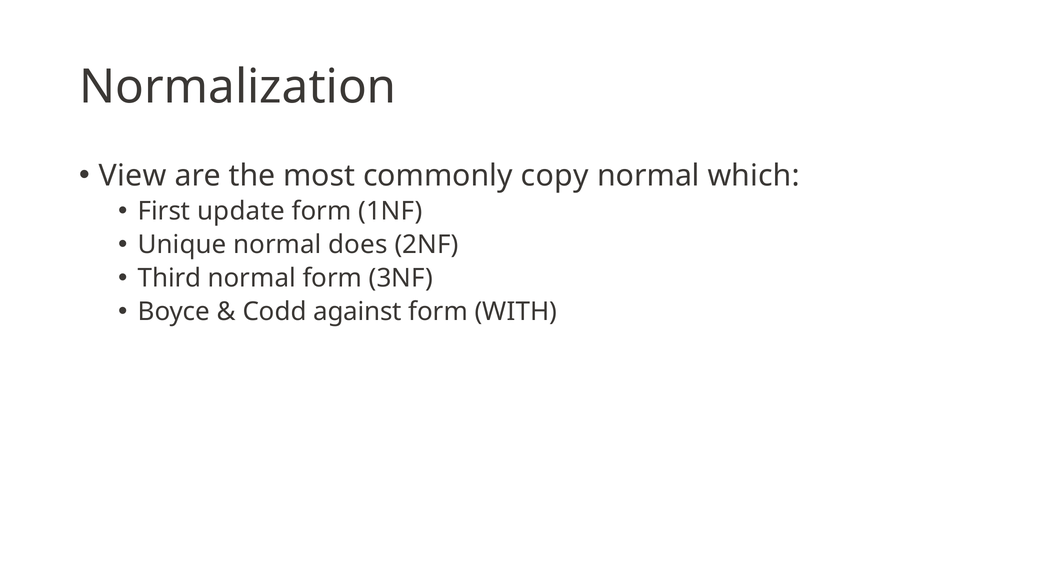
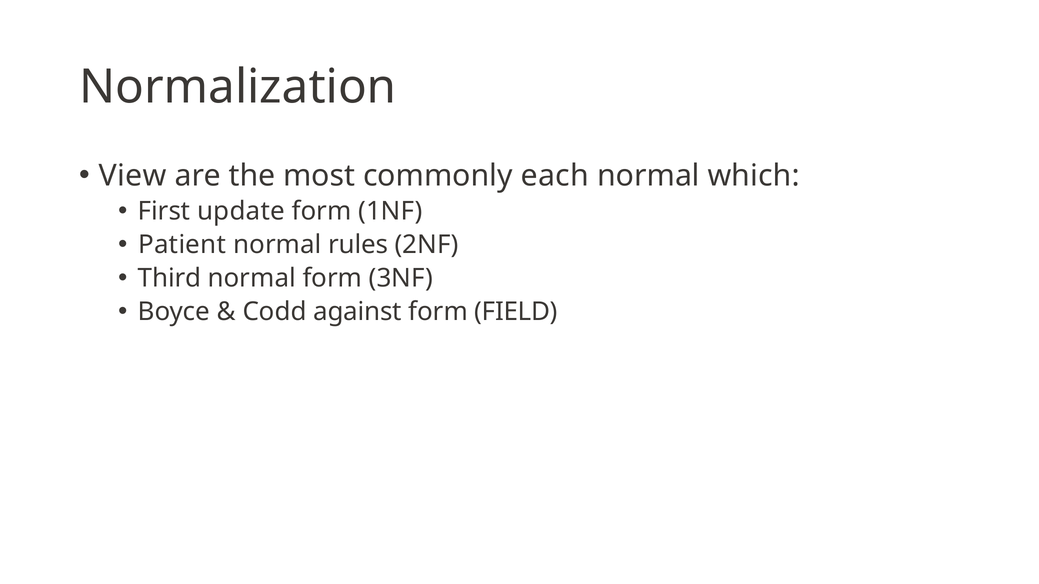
copy: copy -> each
Unique: Unique -> Patient
does: does -> rules
WITH: WITH -> FIELD
